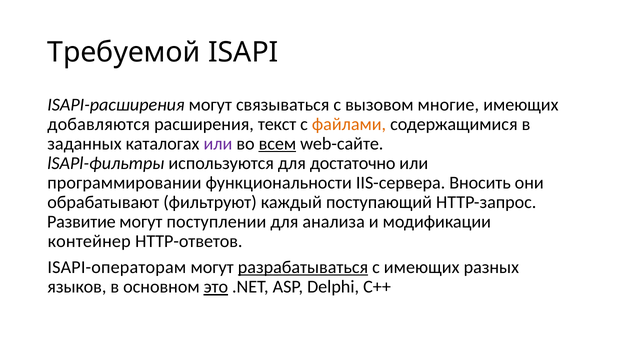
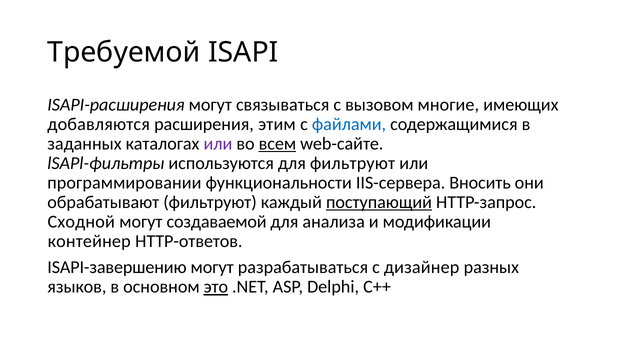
текст: текст -> этим
файлами colour: orange -> blue
для достаточно: достаточно -> фильтруют
поступающий underline: none -> present
Развитие: Развитие -> Сходной
поступлении: поступлении -> создаваемой
ISAPI-операторам: ISAPI-операторам -> ISAPI-завершению
разрабатываться underline: present -> none
с имеющих: имеющих -> дизайнер
